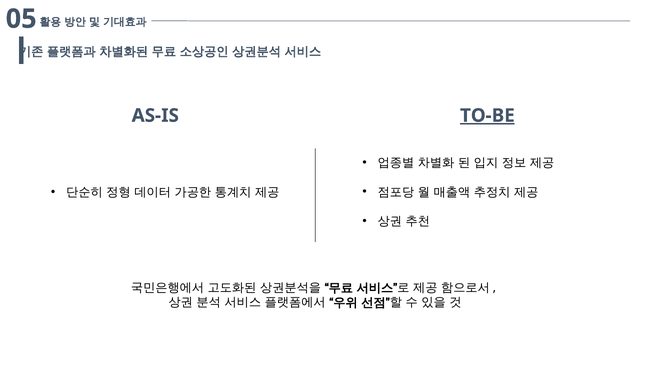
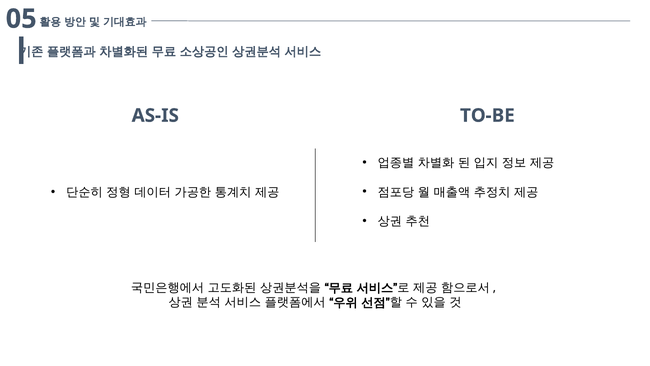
TO-BE underline: present -> none
